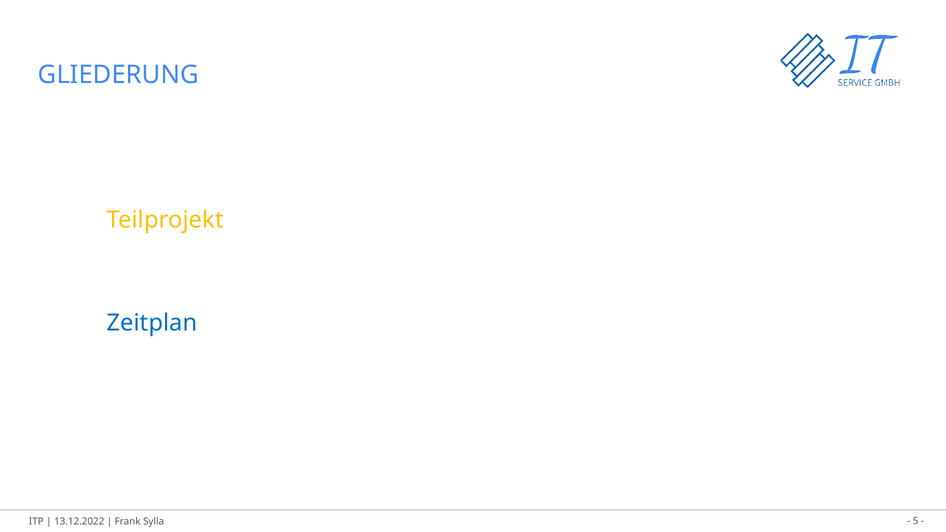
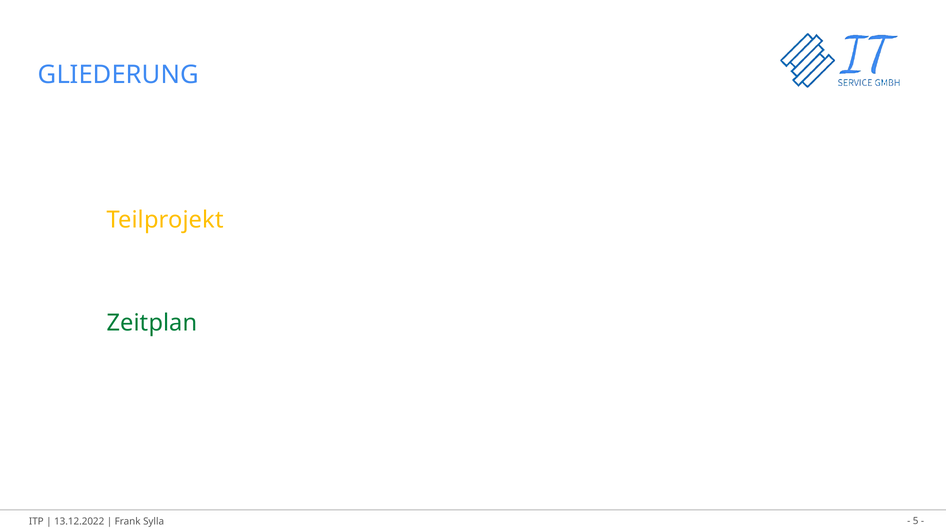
Zeitplan colour: blue -> green
